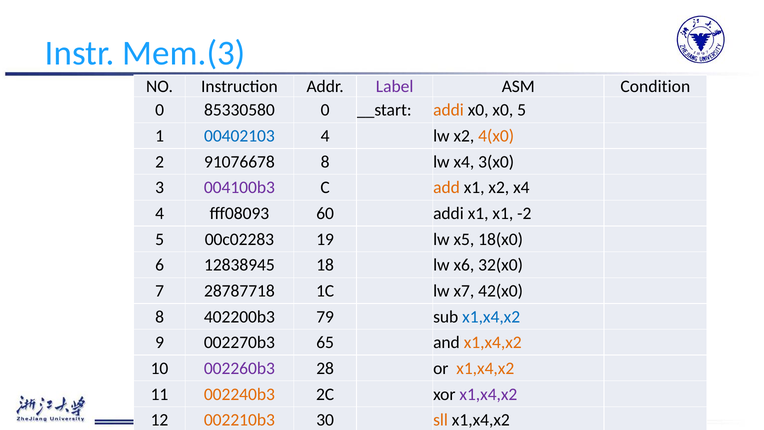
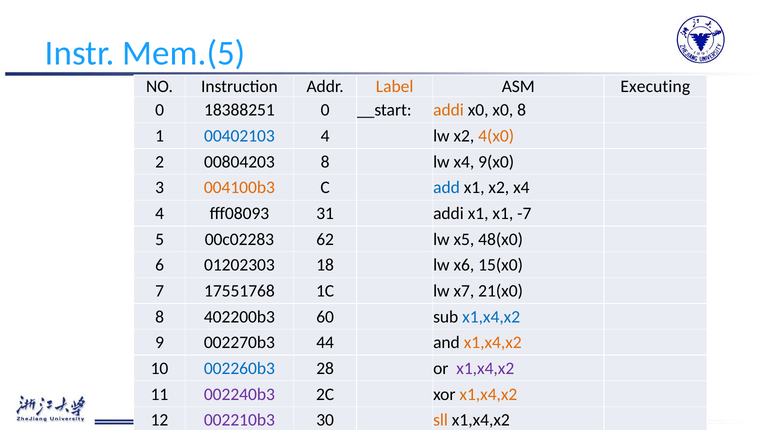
Mem.(3: Mem.(3 -> Mem.(5
Label colour: purple -> orange
Condition: Condition -> Executing
85330580: 85330580 -> 18388251
x0 5: 5 -> 8
91076678: 91076678 -> 00804203
3(x0: 3(x0 -> 9(x0
004100b3 colour: purple -> orange
add colour: orange -> blue
60: 60 -> 31
-2: -2 -> -7
19: 19 -> 62
18(x0: 18(x0 -> 48(x0
12838945: 12838945 -> 01202303
32(x0: 32(x0 -> 15(x0
28787718: 28787718 -> 17551768
42(x0: 42(x0 -> 21(x0
79: 79 -> 60
65: 65 -> 44
002260b3 colour: purple -> blue
x1,x4,x2 at (485, 368) colour: orange -> purple
002240b3 colour: orange -> purple
x1,x4,x2 at (488, 394) colour: purple -> orange
002210b3 colour: orange -> purple
